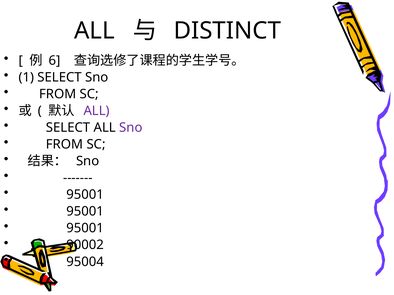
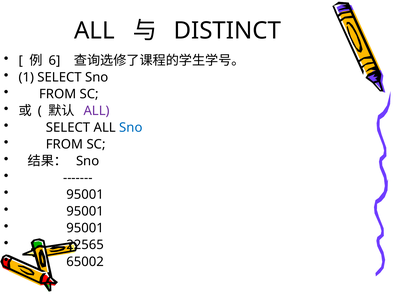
Sno at (131, 128) colour: purple -> blue
90002: 90002 -> 22565
95004: 95004 -> 65002
